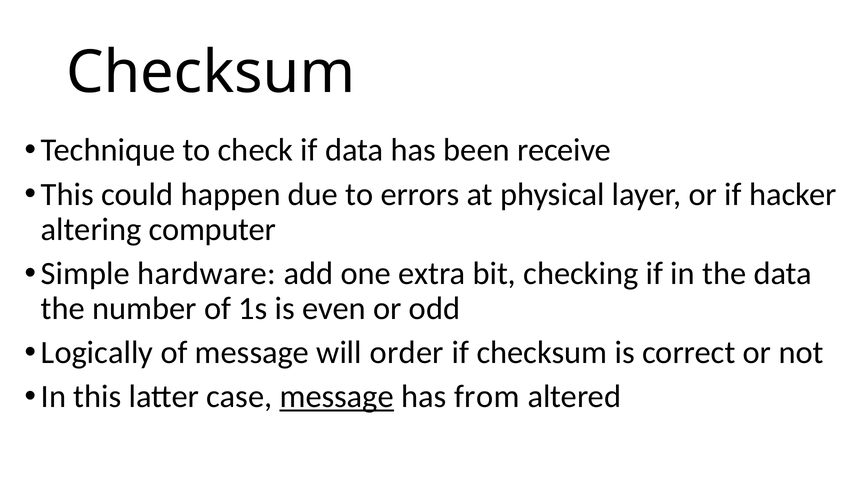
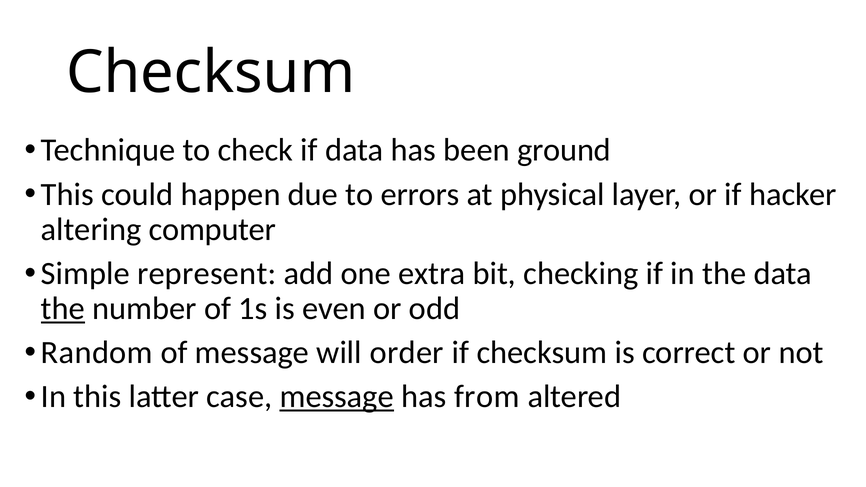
receive: receive -> ground
hardware: hardware -> represent
the at (63, 309) underline: none -> present
Logically: Logically -> Random
